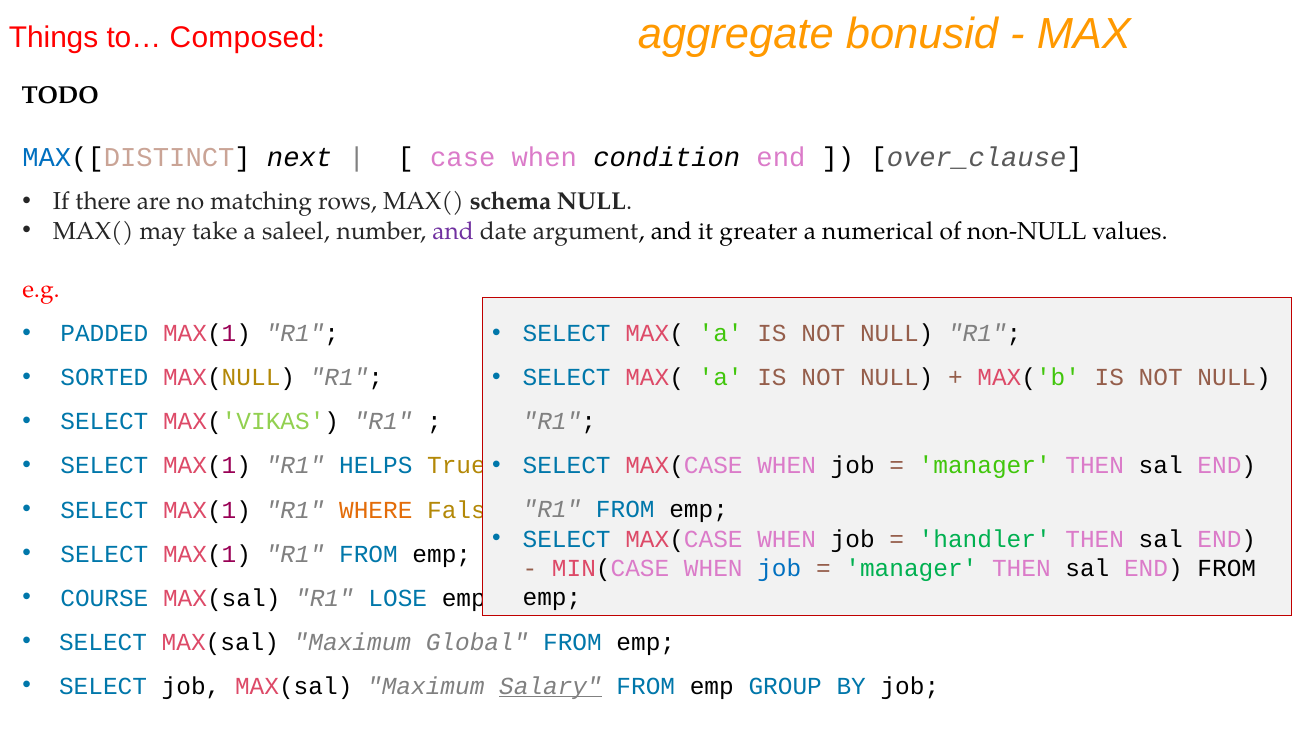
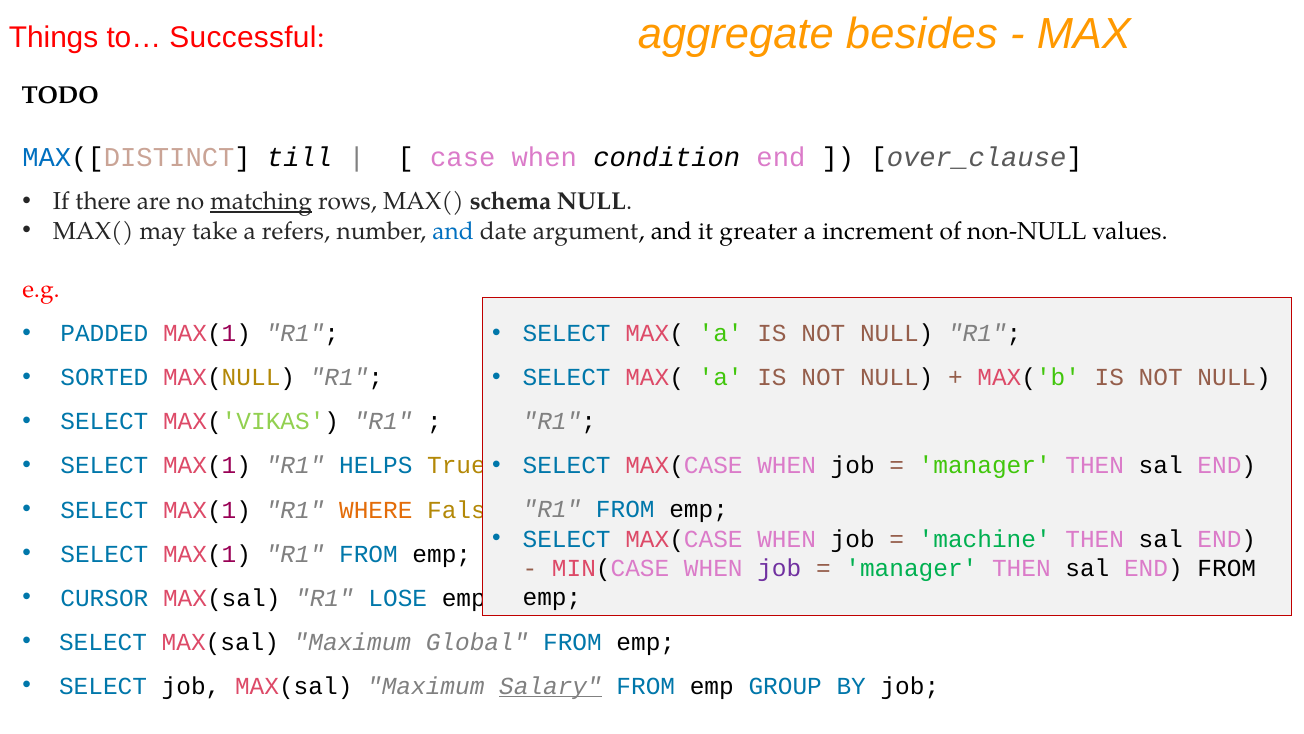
Composed: Composed -> Successful
bonusid: bonusid -> besides
next: next -> till
matching underline: none -> present
saleel: saleel -> refers
and at (453, 231) colour: purple -> blue
numerical: numerical -> increment
handler: handler -> machine
job at (779, 568) colour: blue -> purple
COURSE: COURSE -> CURSOR
